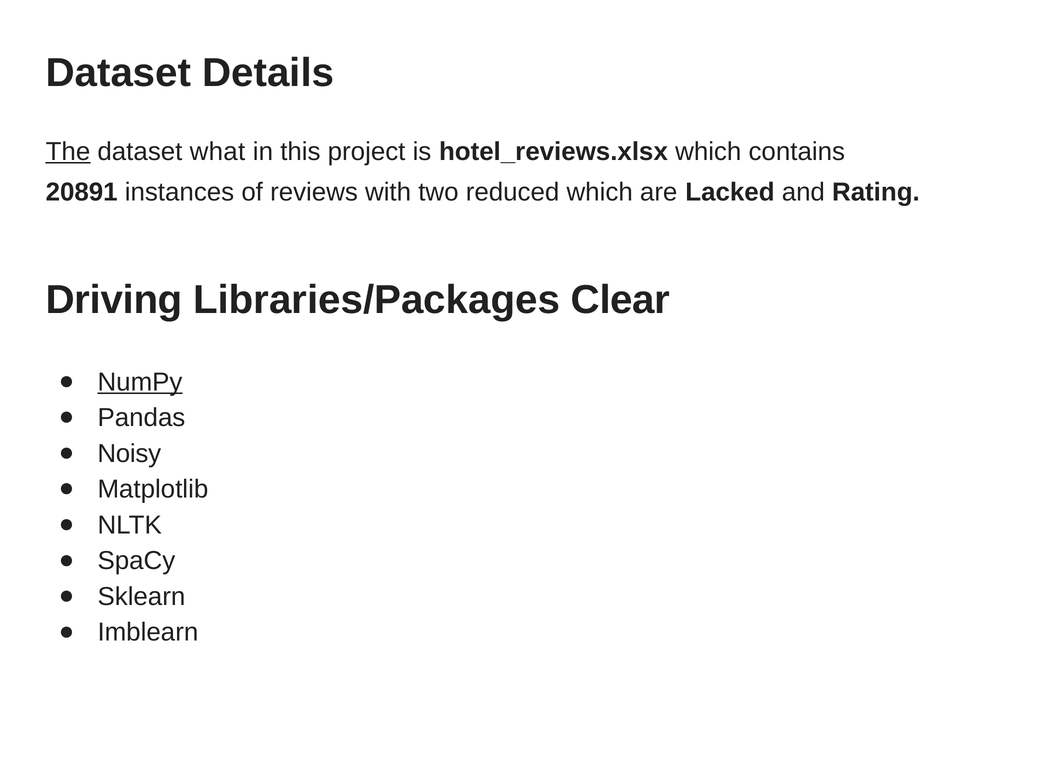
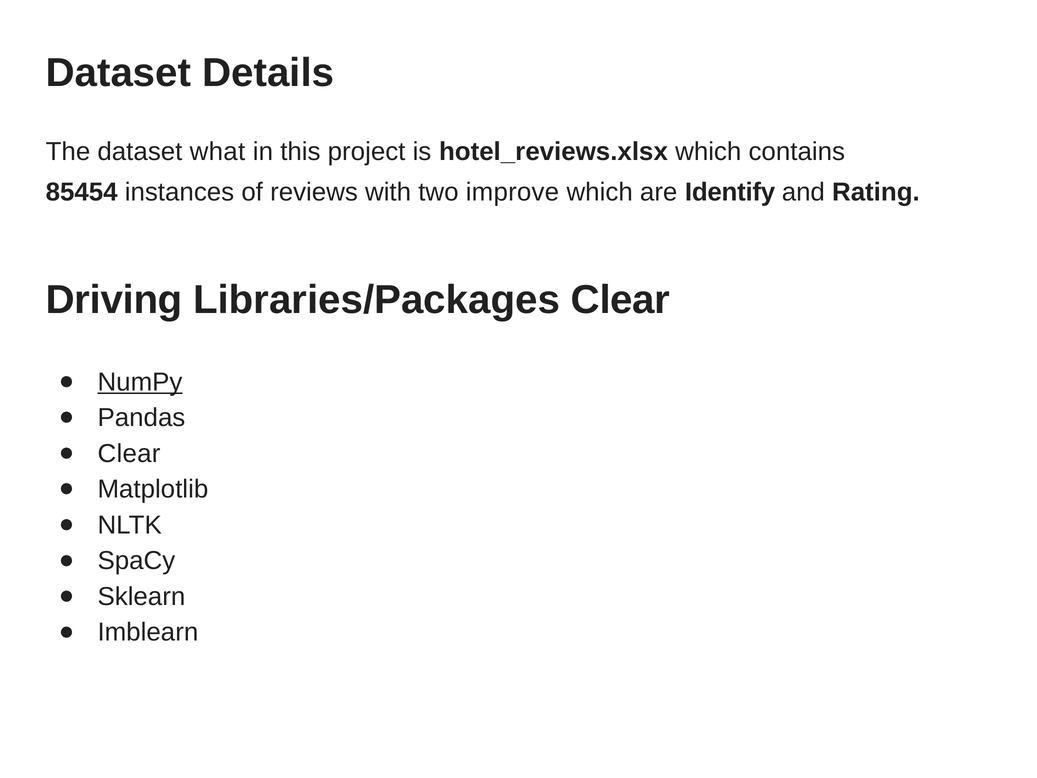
The underline: present -> none
20891: 20891 -> 85454
reduced: reduced -> improve
Lacked: Lacked -> Identify
Noisy at (129, 453): Noisy -> Clear
